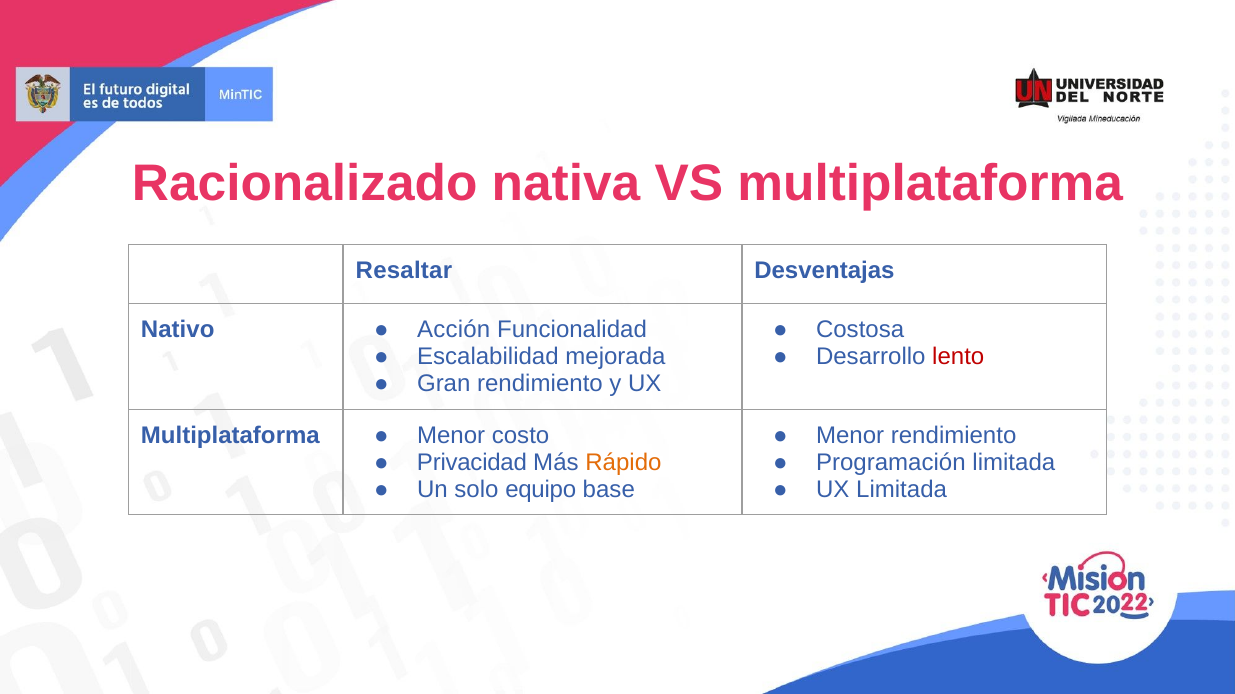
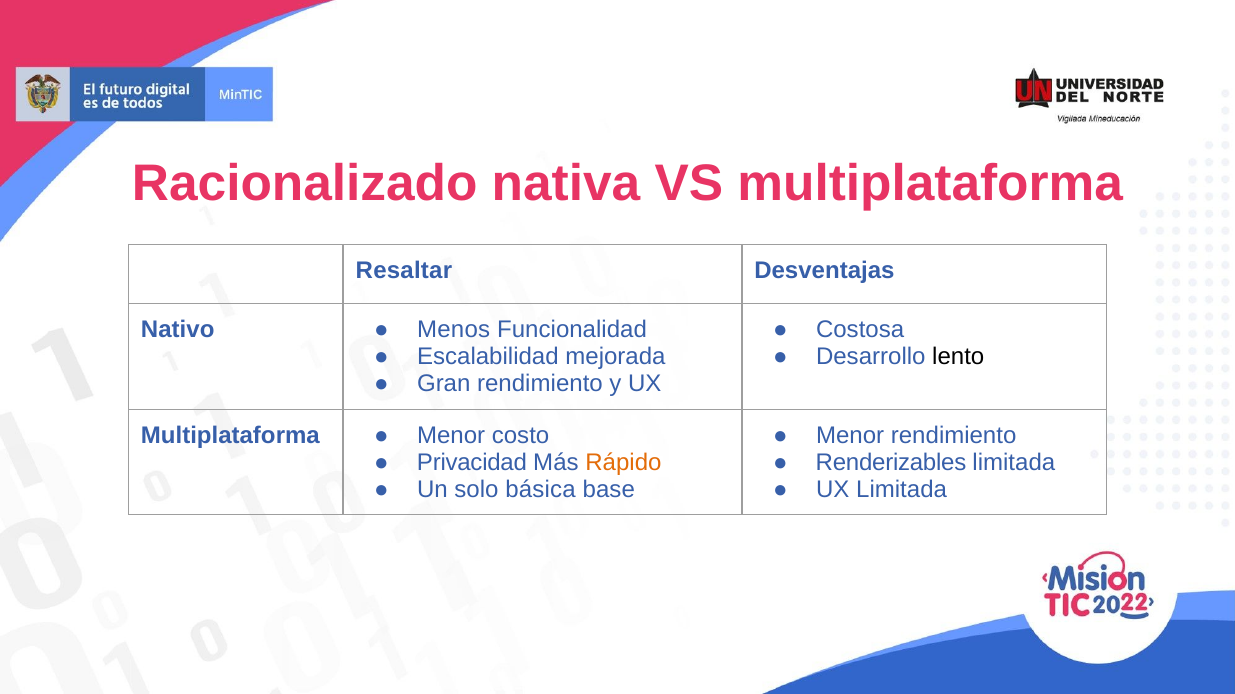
Acción: Acción -> Menos
lento colour: red -> black
Programación: Programación -> Renderizables
equipo: equipo -> básica
